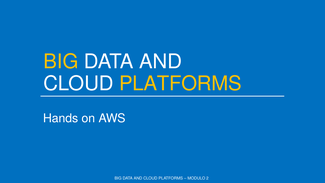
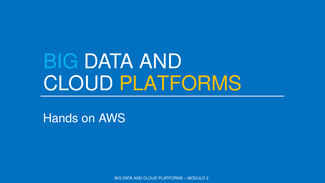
BIG at (61, 62) colour: yellow -> light blue
